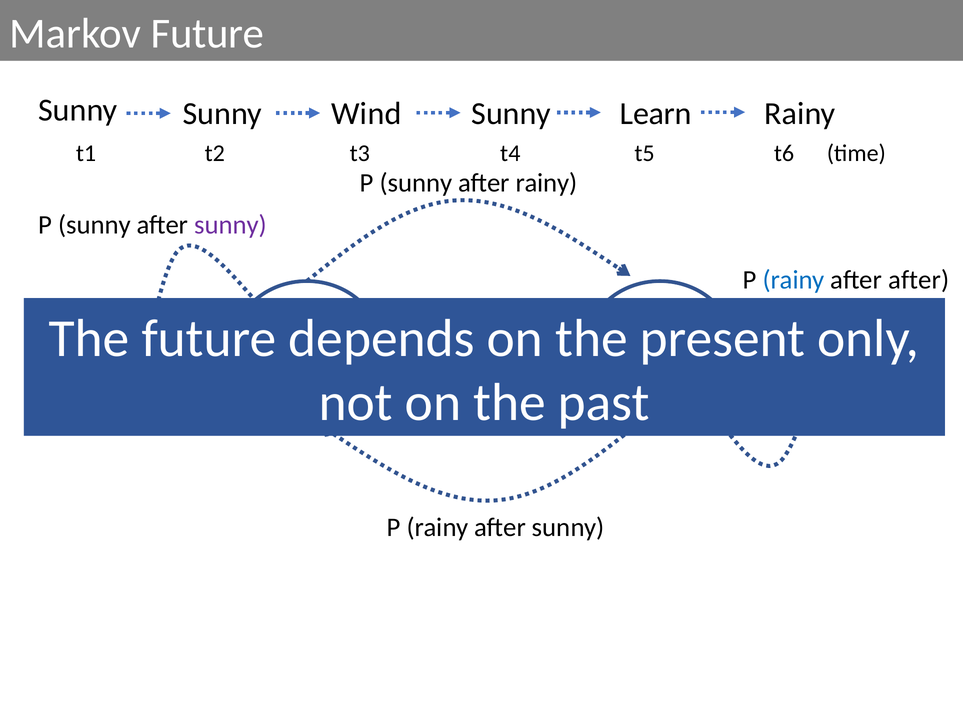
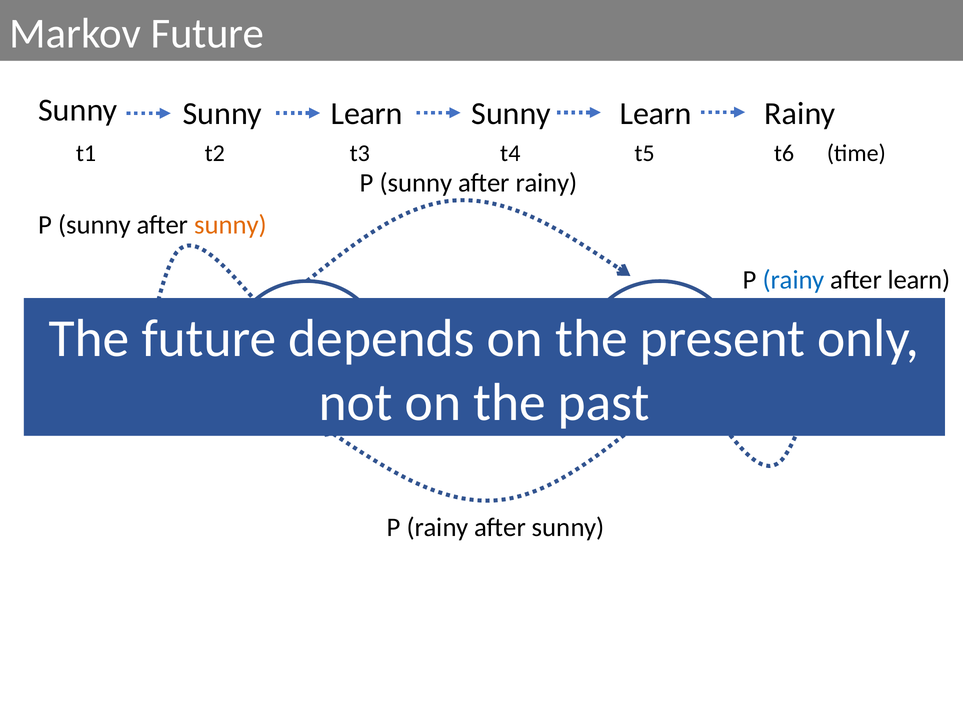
Sunny Sunny Wind: Wind -> Learn
sunny at (231, 225) colour: purple -> orange
after after: after -> learn
